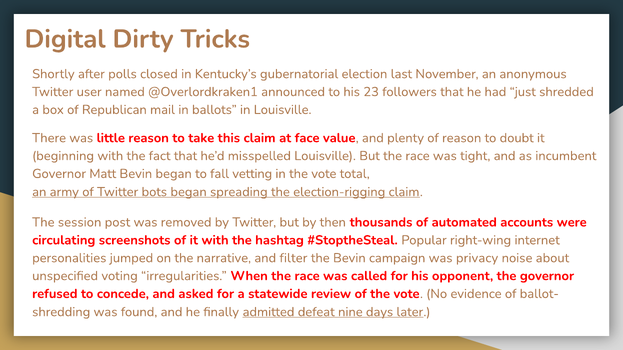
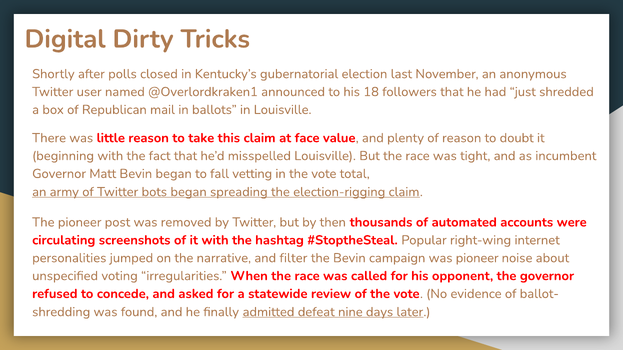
23: 23 -> 18
The session: session -> pioneer
was privacy: privacy -> pioneer
